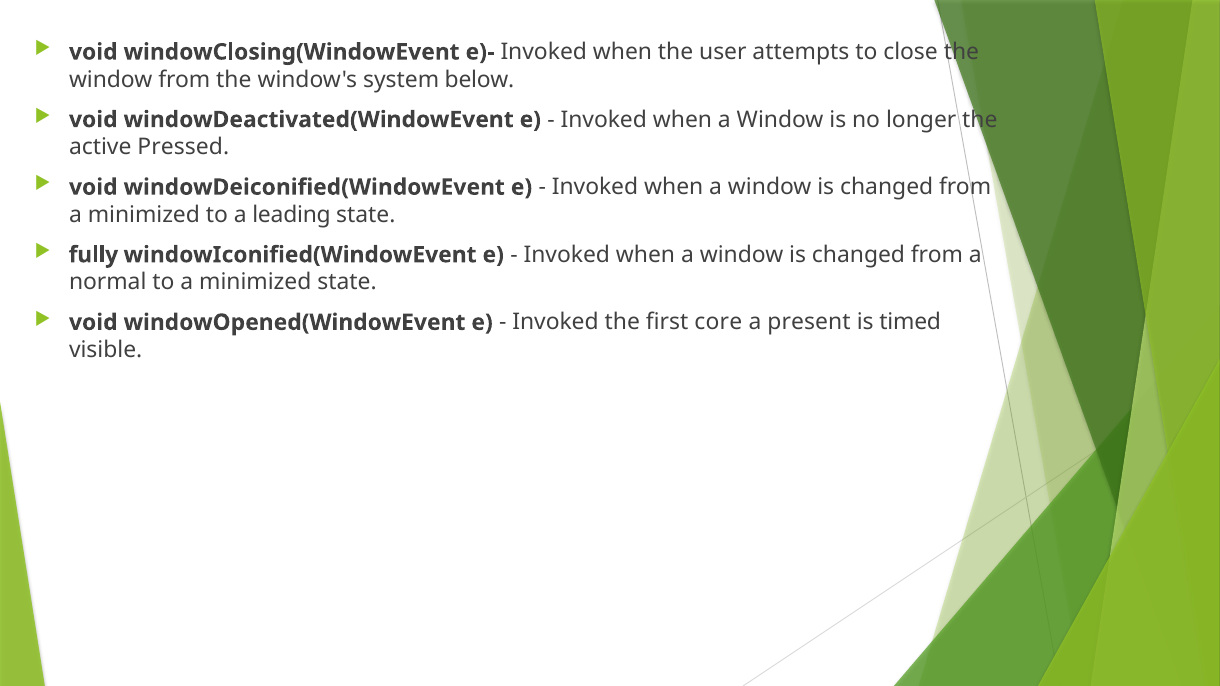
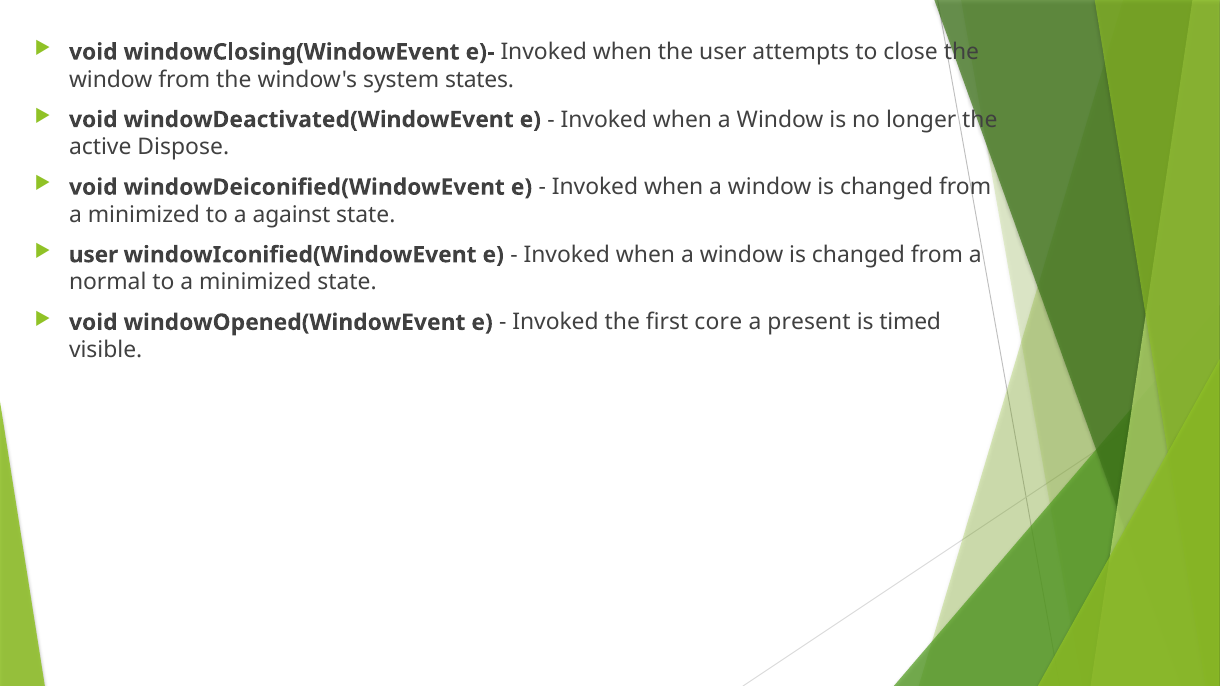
below: below -> states
Pressed: Pressed -> Dispose
leading: leading -> against
fully at (93, 255): fully -> user
